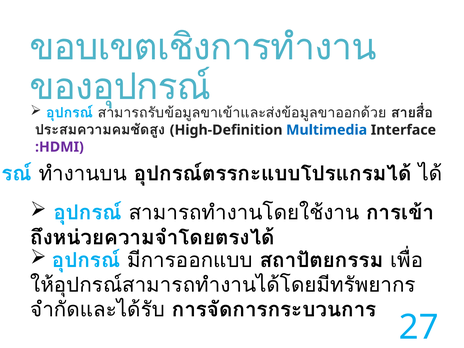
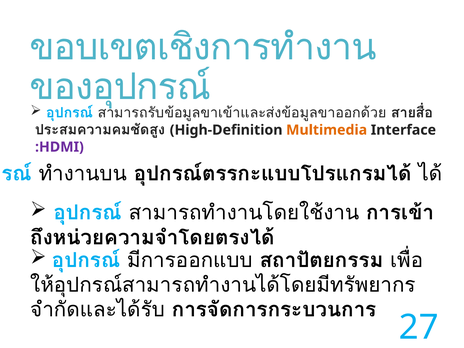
Multimedia colour: blue -> orange
